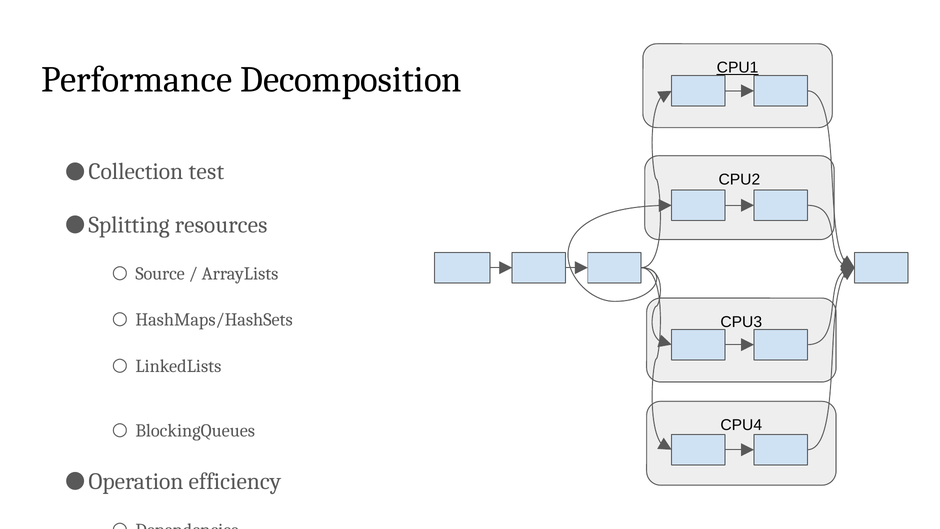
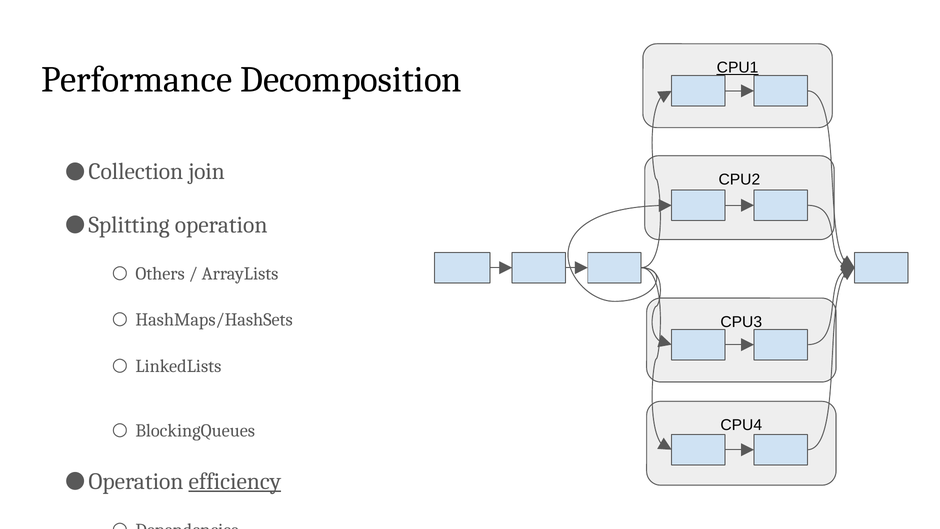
test: test -> join
resources: resources -> operation
Source: Source -> Others
efficiency underline: none -> present
